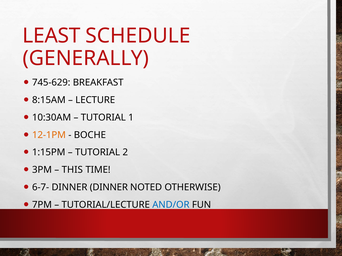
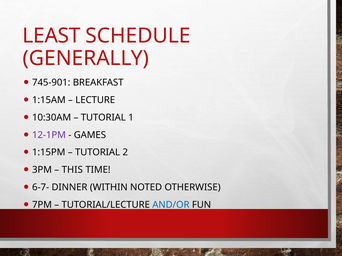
745-629: 745-629 -> 745-901
8:15AM: 8:15AM -> 1:15AM
12-1PM colour: orange -> purple
BOCHE: BOCHE -> GAMES
DINNER DINNER: DINNER -> WITHIN
